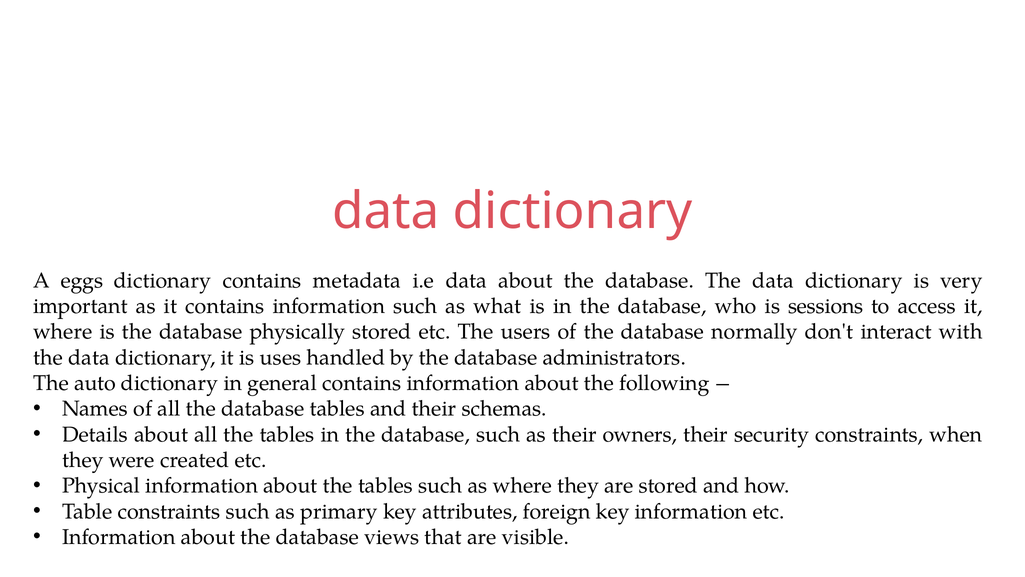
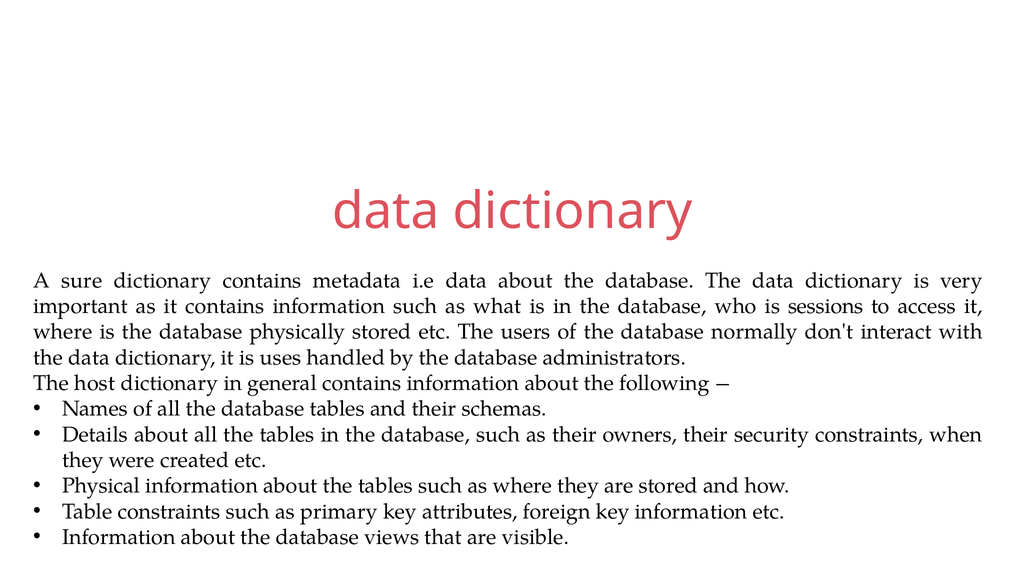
eggs: eggs -> sure
auto: auto -> host
